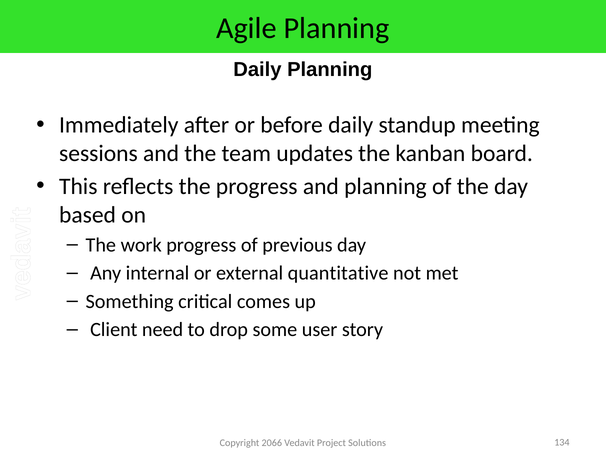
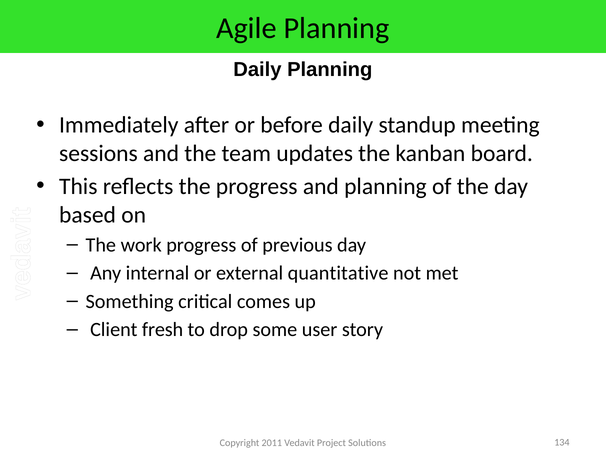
need: need -> fresh
2066: 2066 -> 2011
